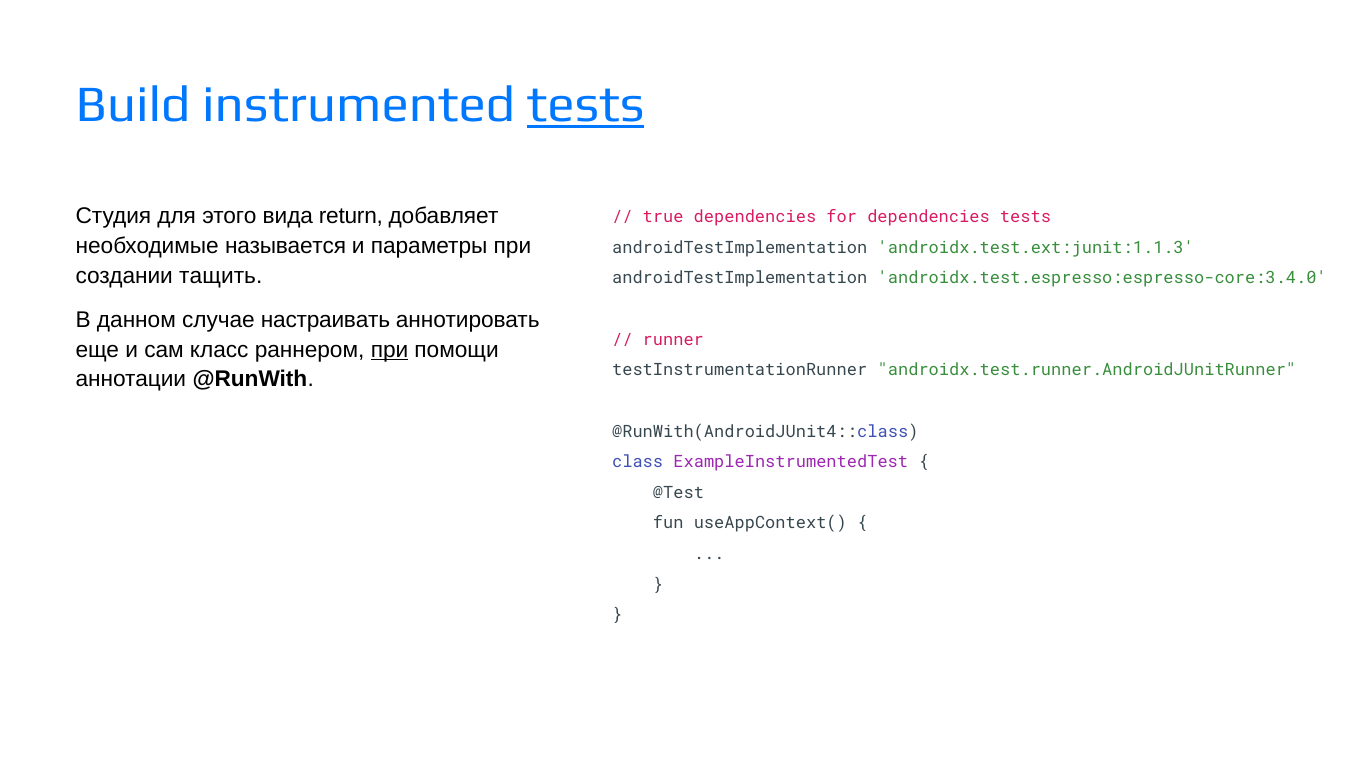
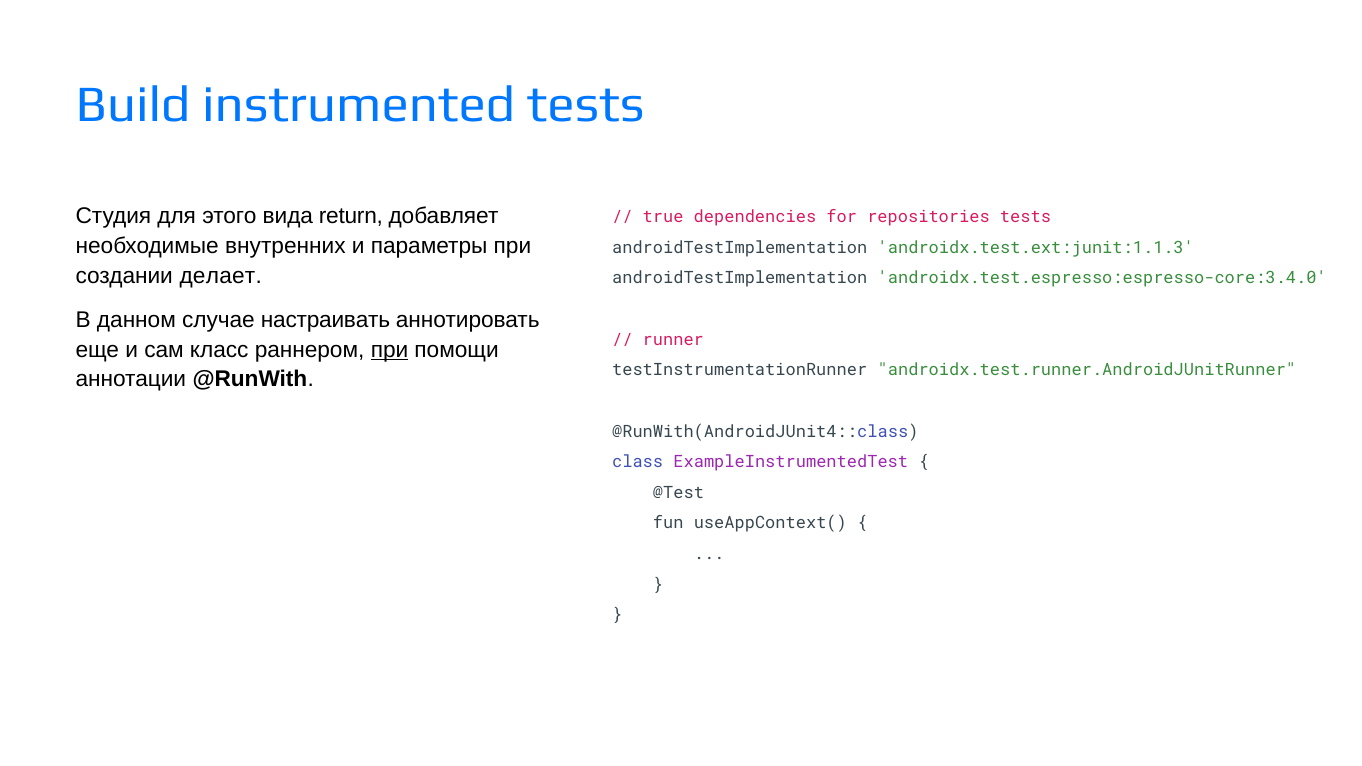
tests at (586, 105) underline: present -> none
for dependencies: dependencies -> repositories
называется: называется -> внутренних
тащить: тащить -> делает
